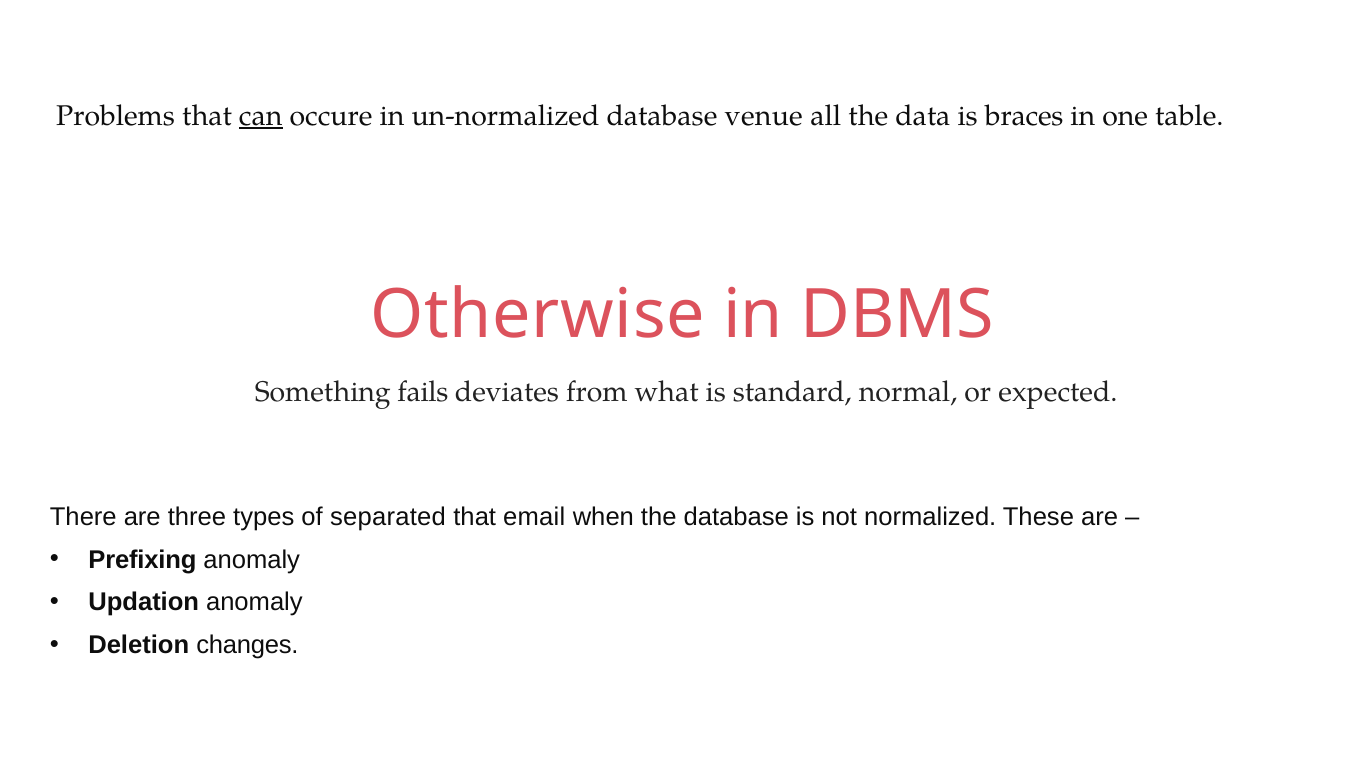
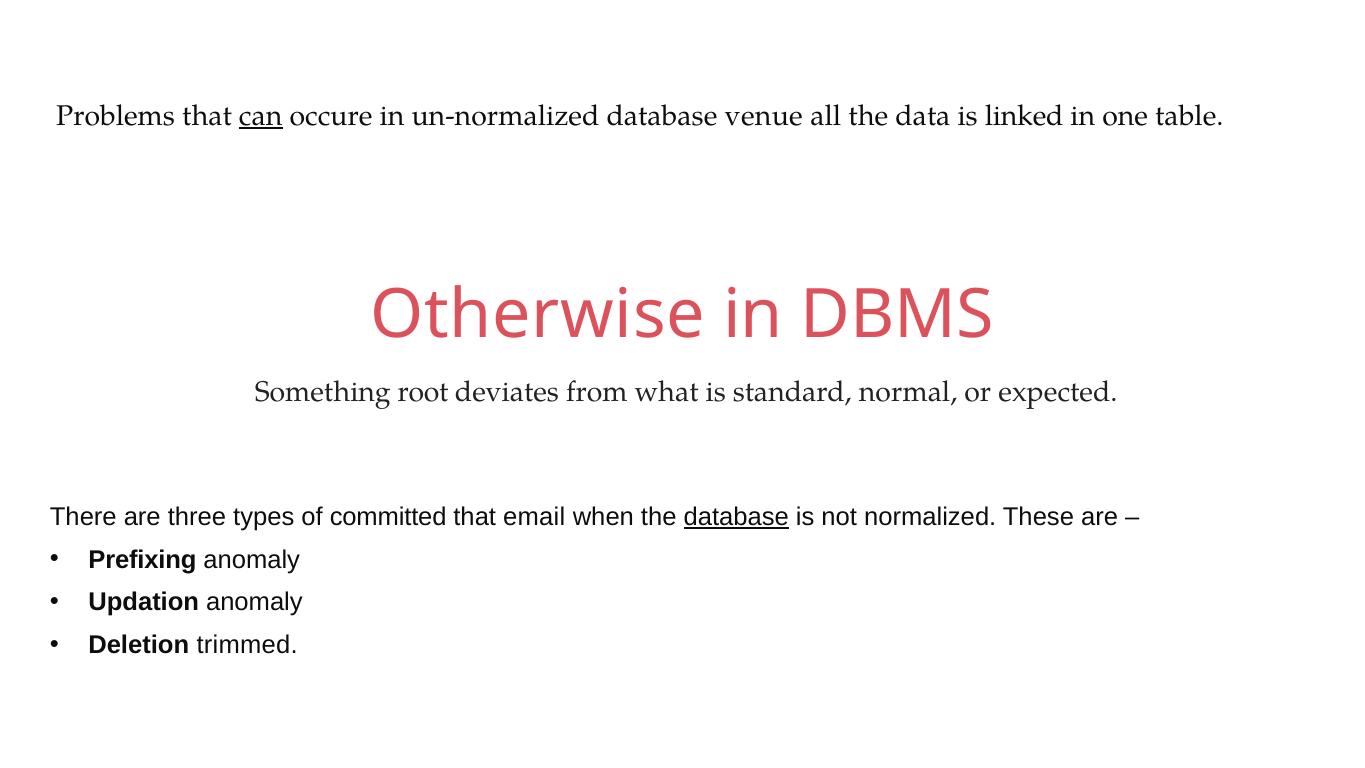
braces: braces -> linked
fails: fails -> root
separated: separated -> committed
database at (736, 517) underline: none -> present
changes: changes -> trimmed
